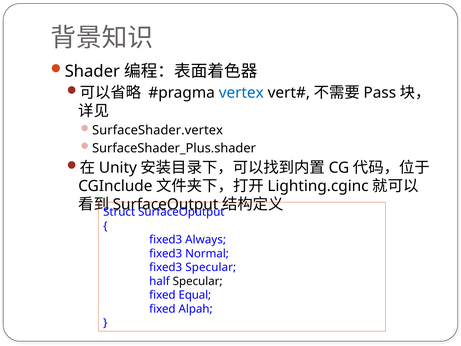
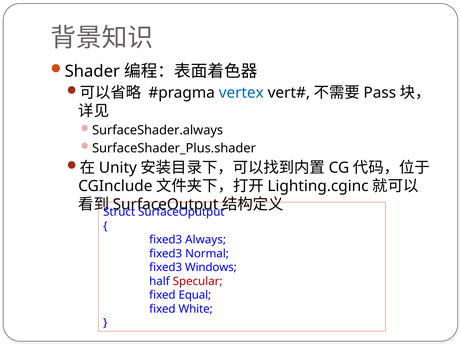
SurfaceShader.vertex: SurfaceShader.vertex -> SurfaceShader.always
fixed3 Specular: Specular -> Windows
Specular at (198, 281) colour: black -> red
Alpah: Alpah -> White
